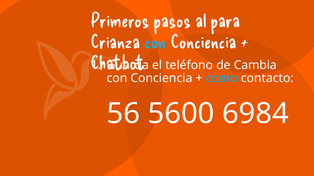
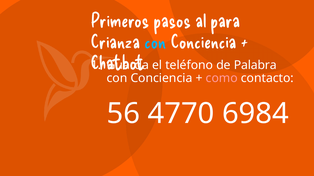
Cambia: Cambia -> Palabra
como colour: light blue -> pink
5600: 5600 -> 4770
